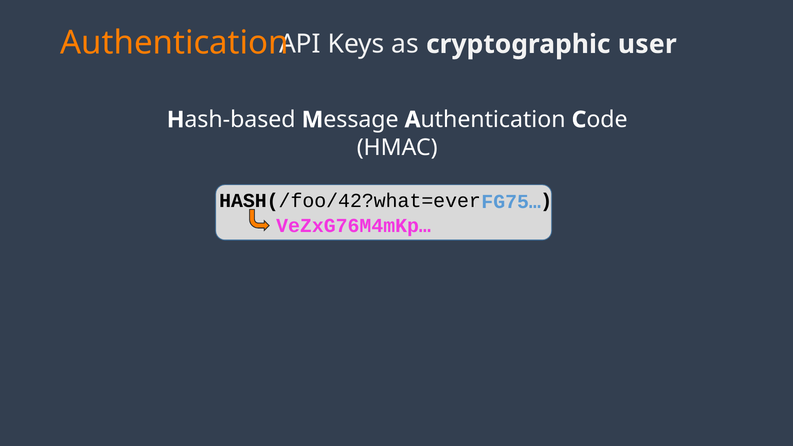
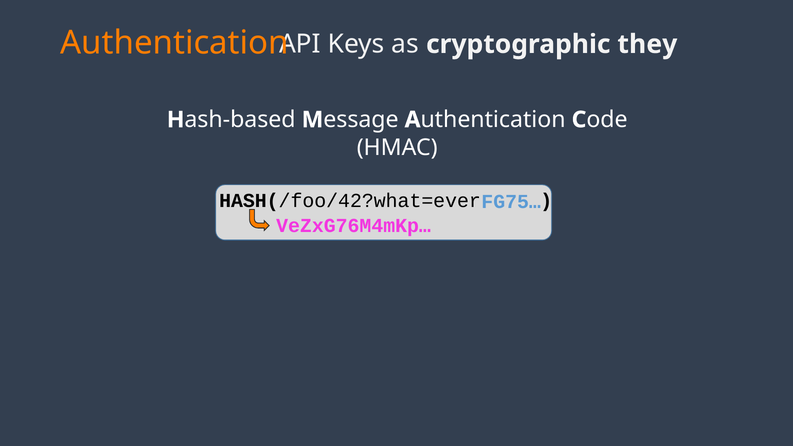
user: user -> they
